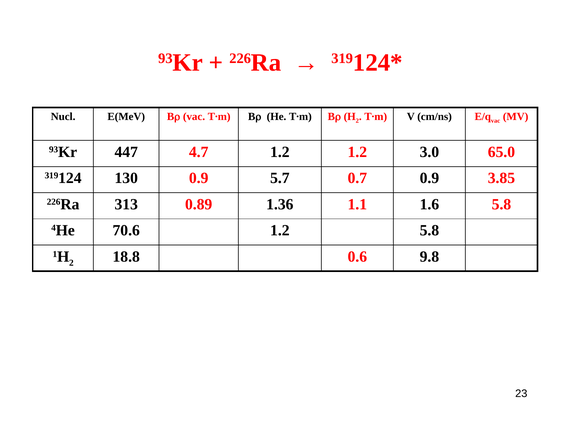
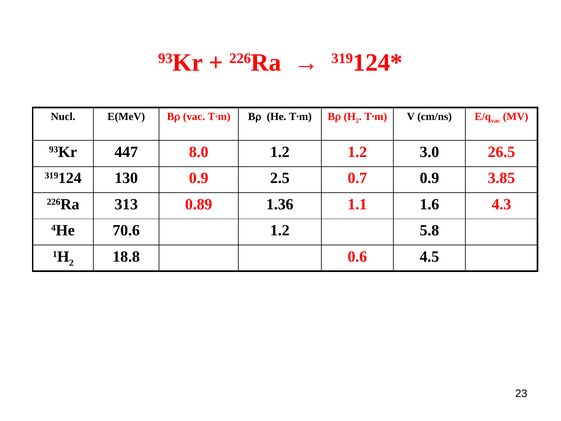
4.7: 4.7 -> 8.0
65.0: 65.0 -> 26.5
5.7: 5.7 -> 2.5
1.6 5.8: 5.8 -> 4.3
9.8: 9.8 -> 4.5
